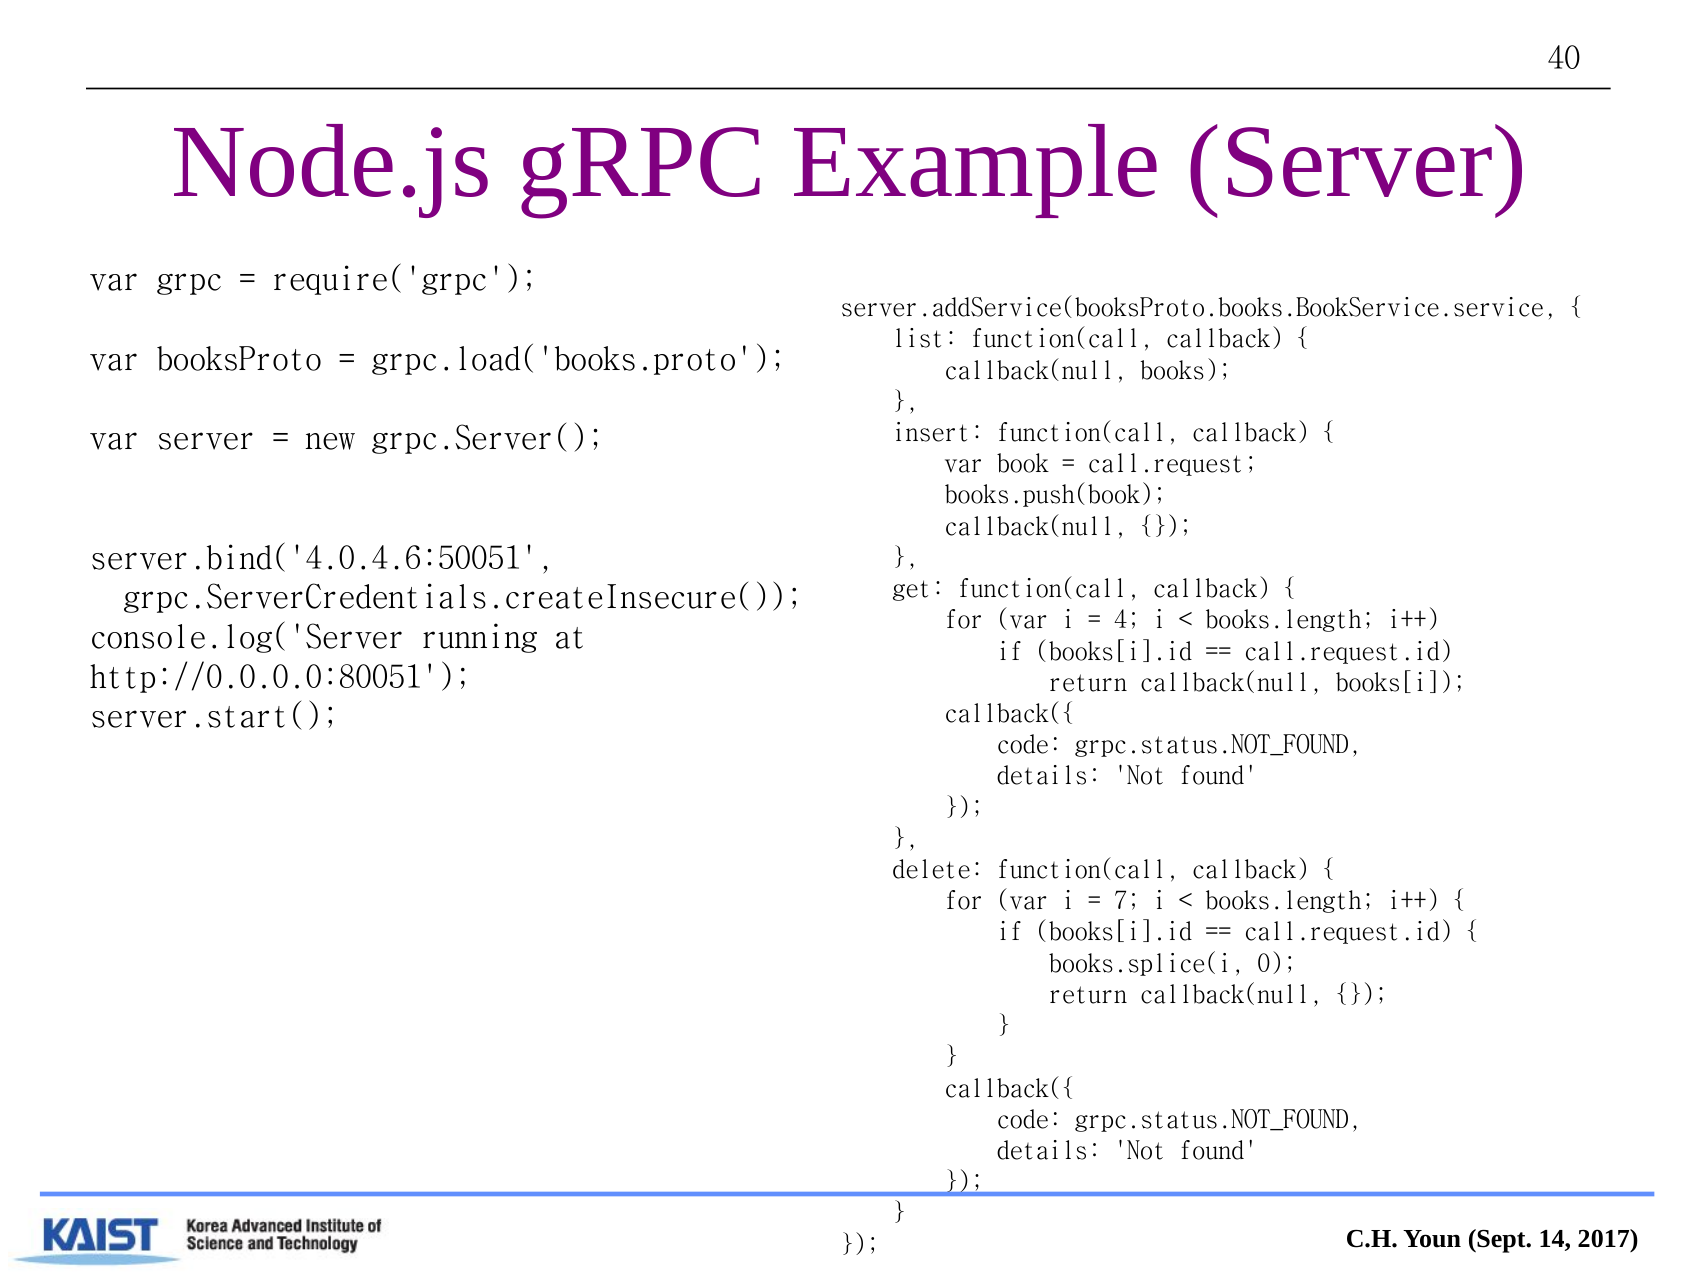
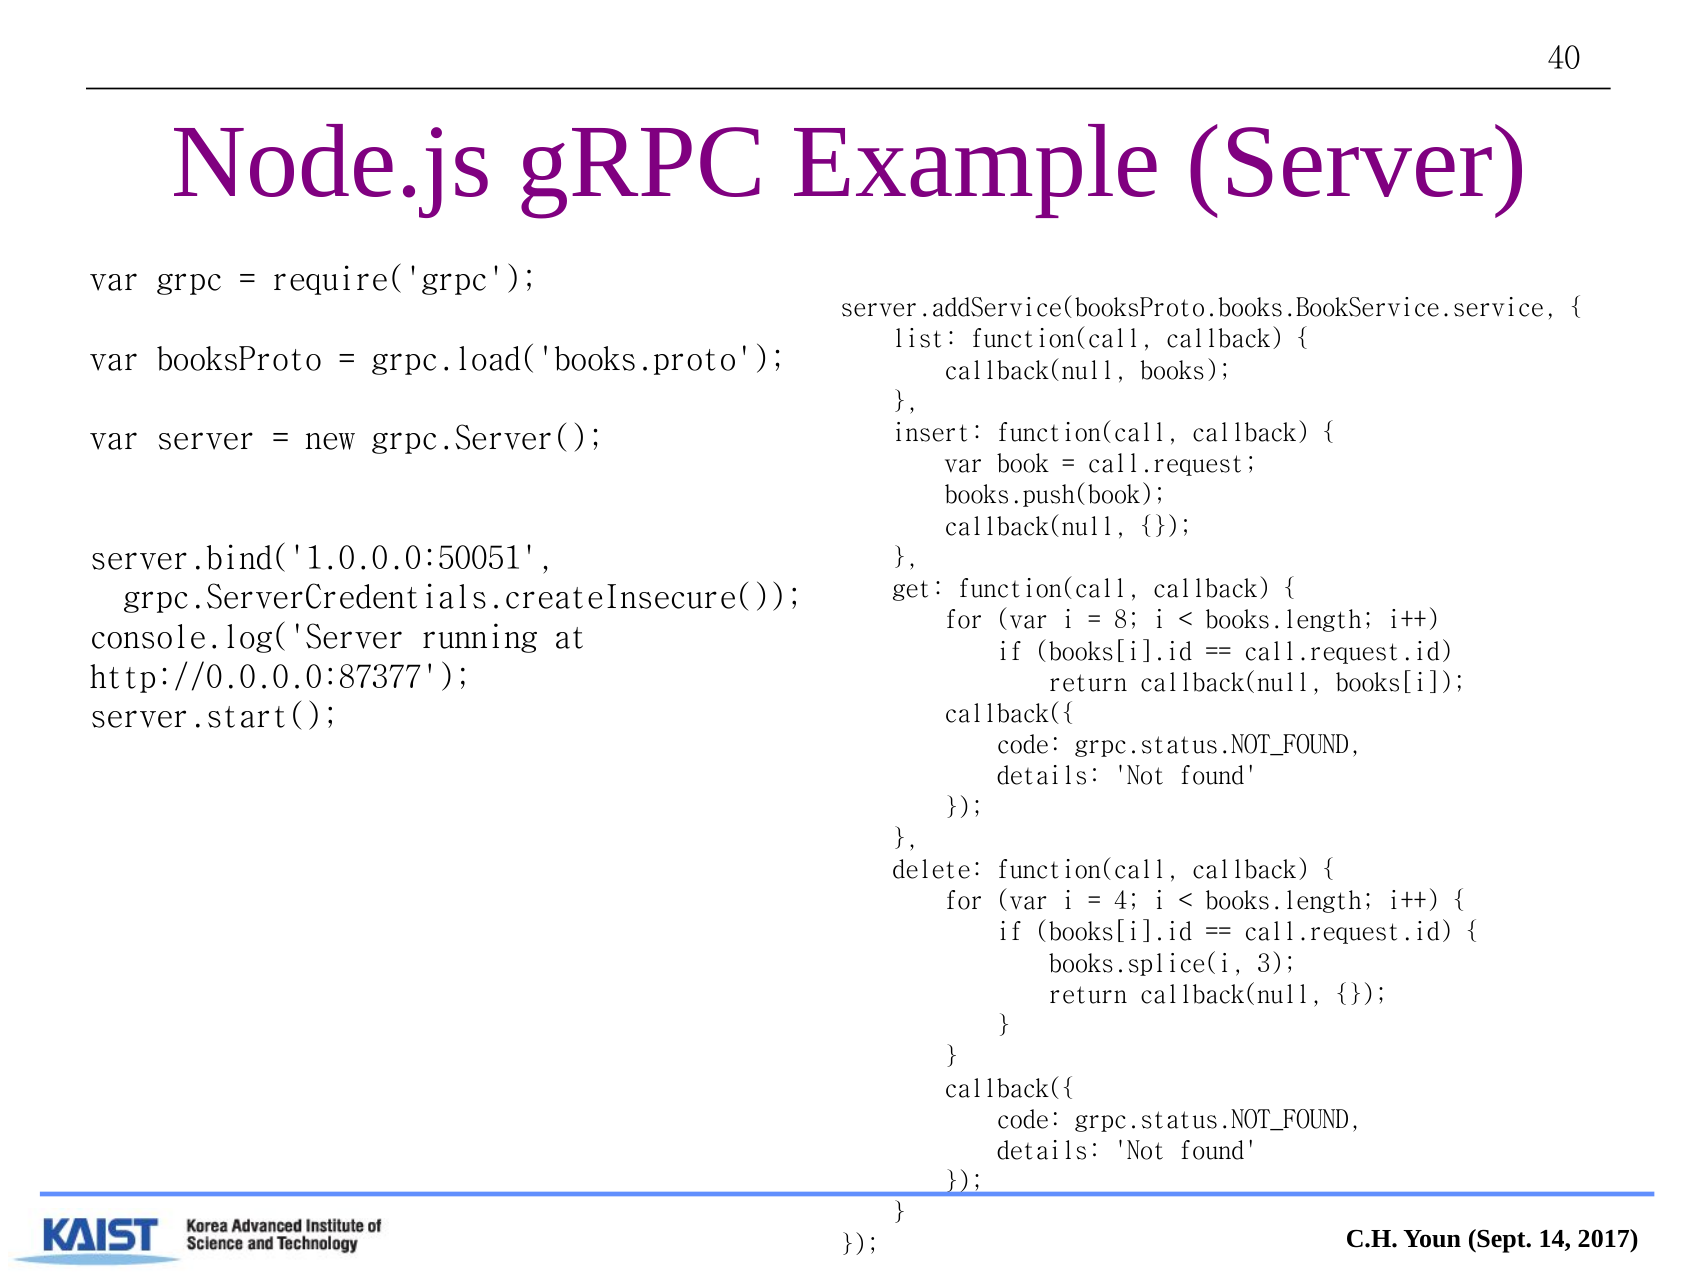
server.bind('4.0.4.6:50051: server.bind('4.0.4.6:50051 -> server.bind('1.0.0.0:50051
4: 4 -> 8
http://0.0.0.0:80051: http://0.0.0.0:80051 -> http://0.0.0.0:87377
7: 7 -> 4
0: 0 -> 3
